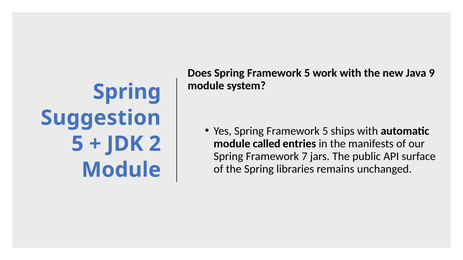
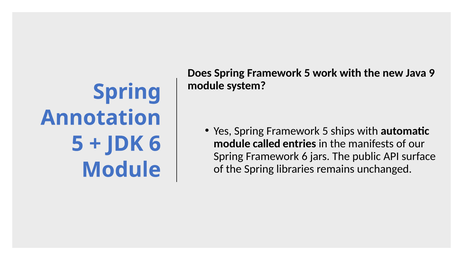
Suggestion: Suggestion -> Annotation
JDK 2: 2 -> 6
Framework 7: 7 -> 6
